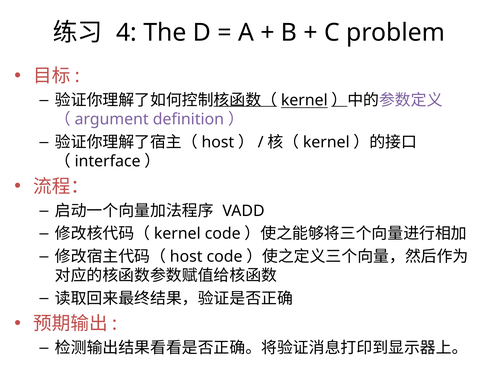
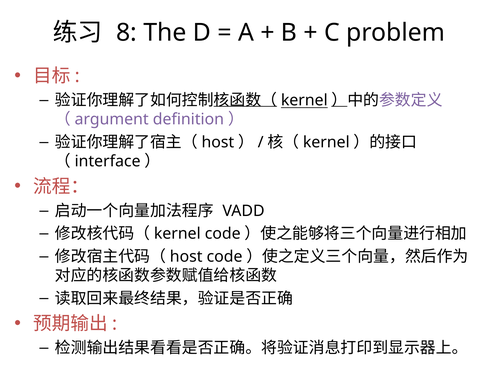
4: 4 -> 8
